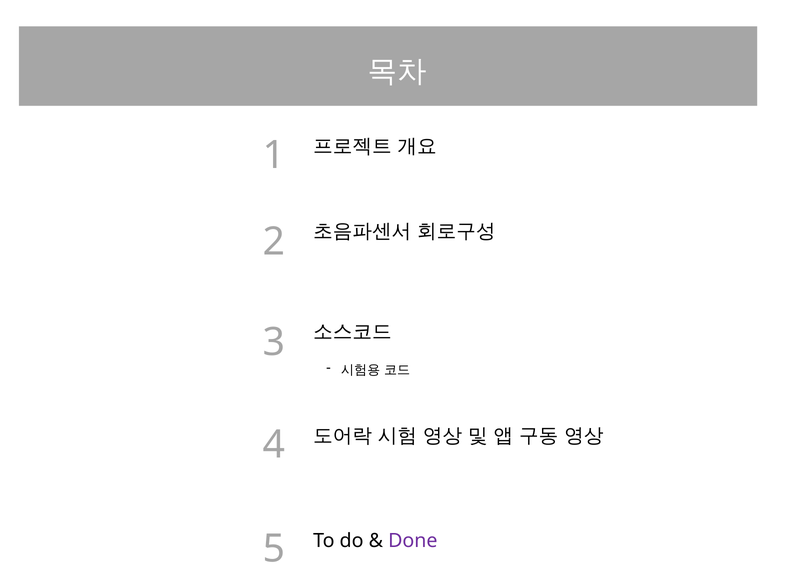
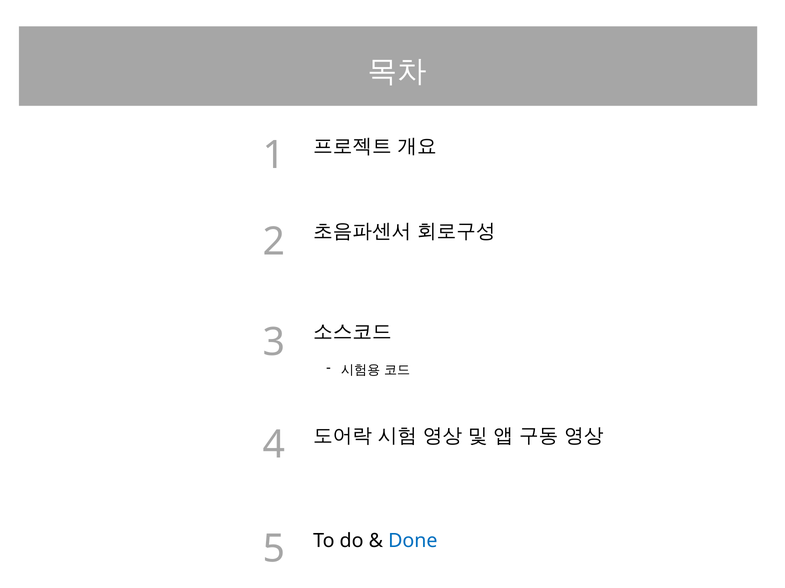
Done colour: purple -> blue
